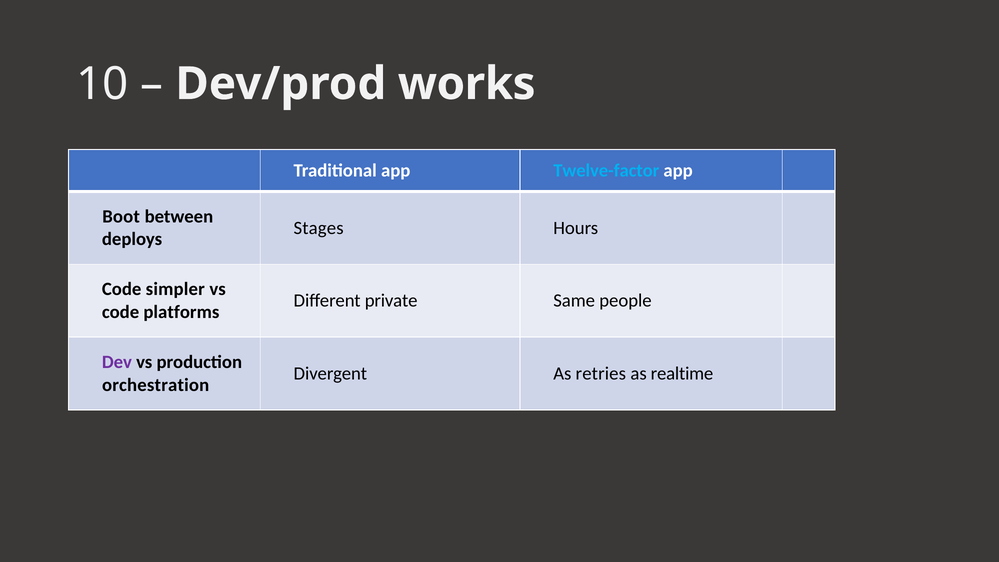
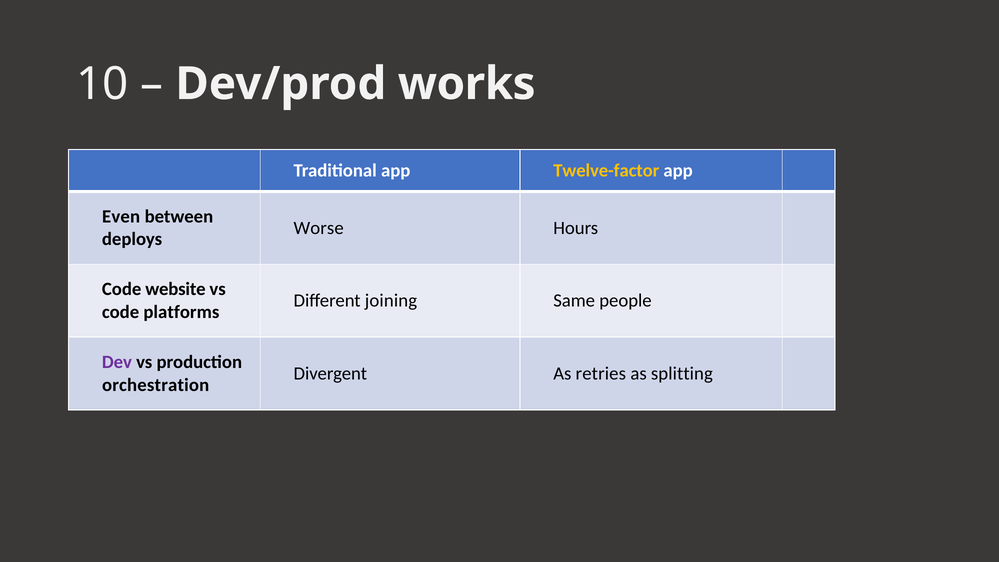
Twelve-factor colour: light blue -> yellow
Boot: Boot -> Even
Stages: Stages -> Worse
simpler: simpler -> website
private: private -> joining
realtime: realtime -> splitting
